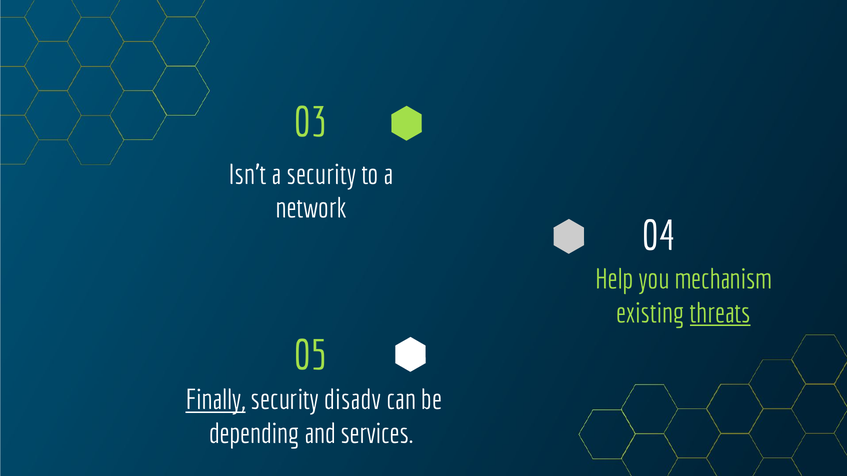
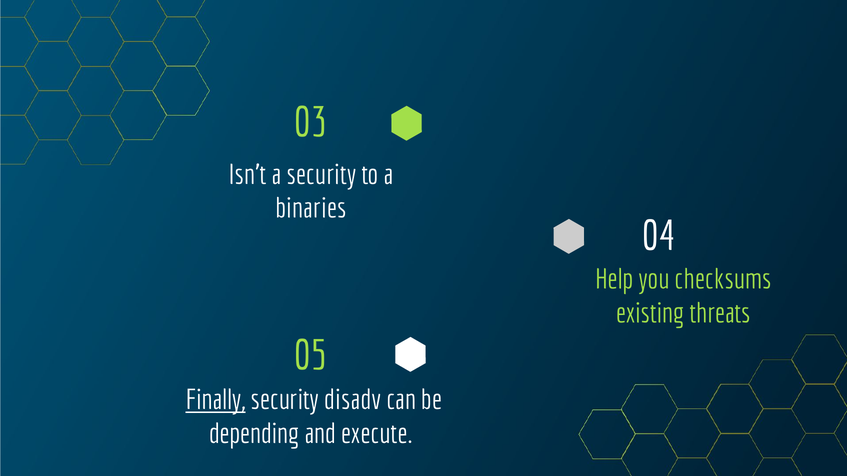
network: network -> binaries
mechanism: mechanism -> checksums
threats underline: present -> none
services: services -> execute
